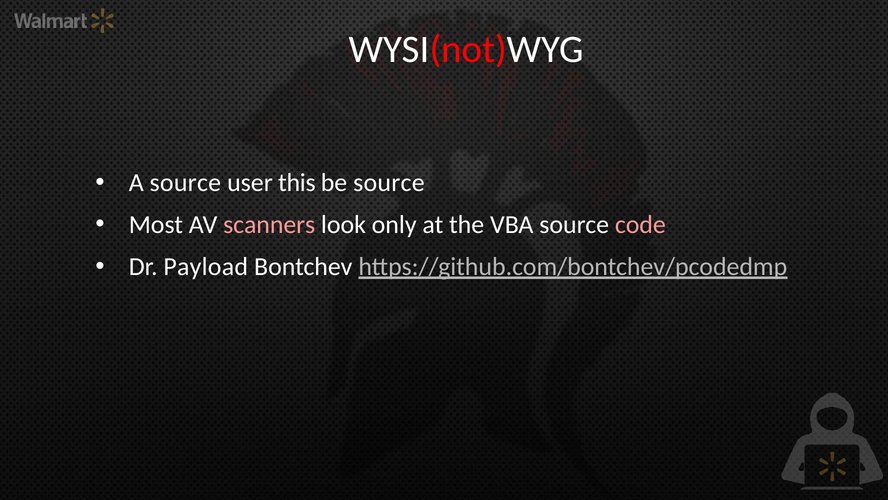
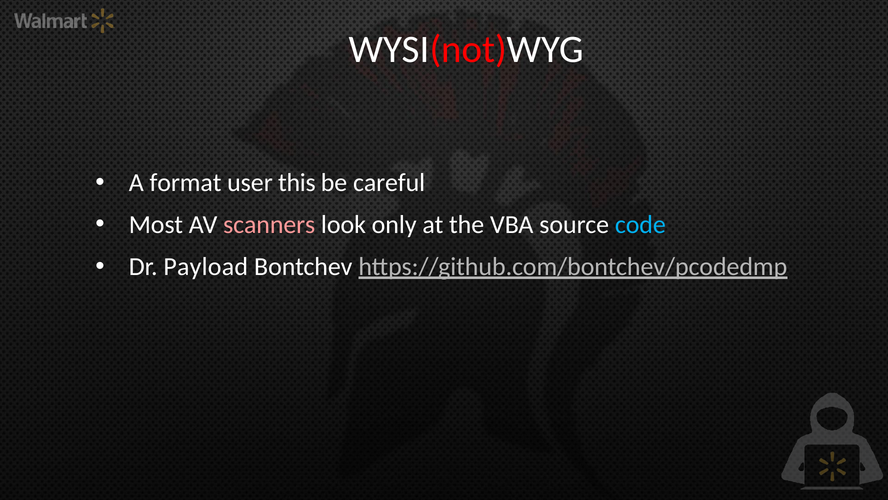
A source: source -> format
be source: source -> careful
code colour: pink -> light blue
